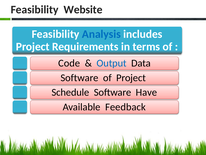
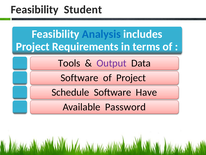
Website: Website -> Student
Code: Code -> Tools
Output colour: blue -> purple
Feedback: Feedback -> Password
